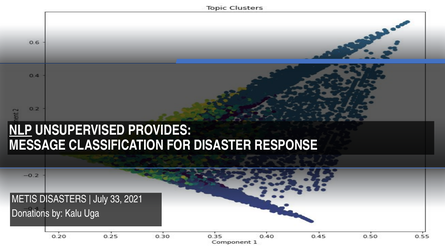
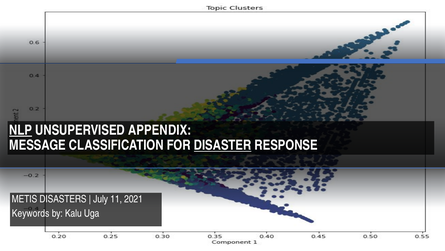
PROVIDES: PROVIDES -> APPENDIX
DISASTER underline: none -> present
33: 33 -> 11
Donations: Donations -> Keywords
